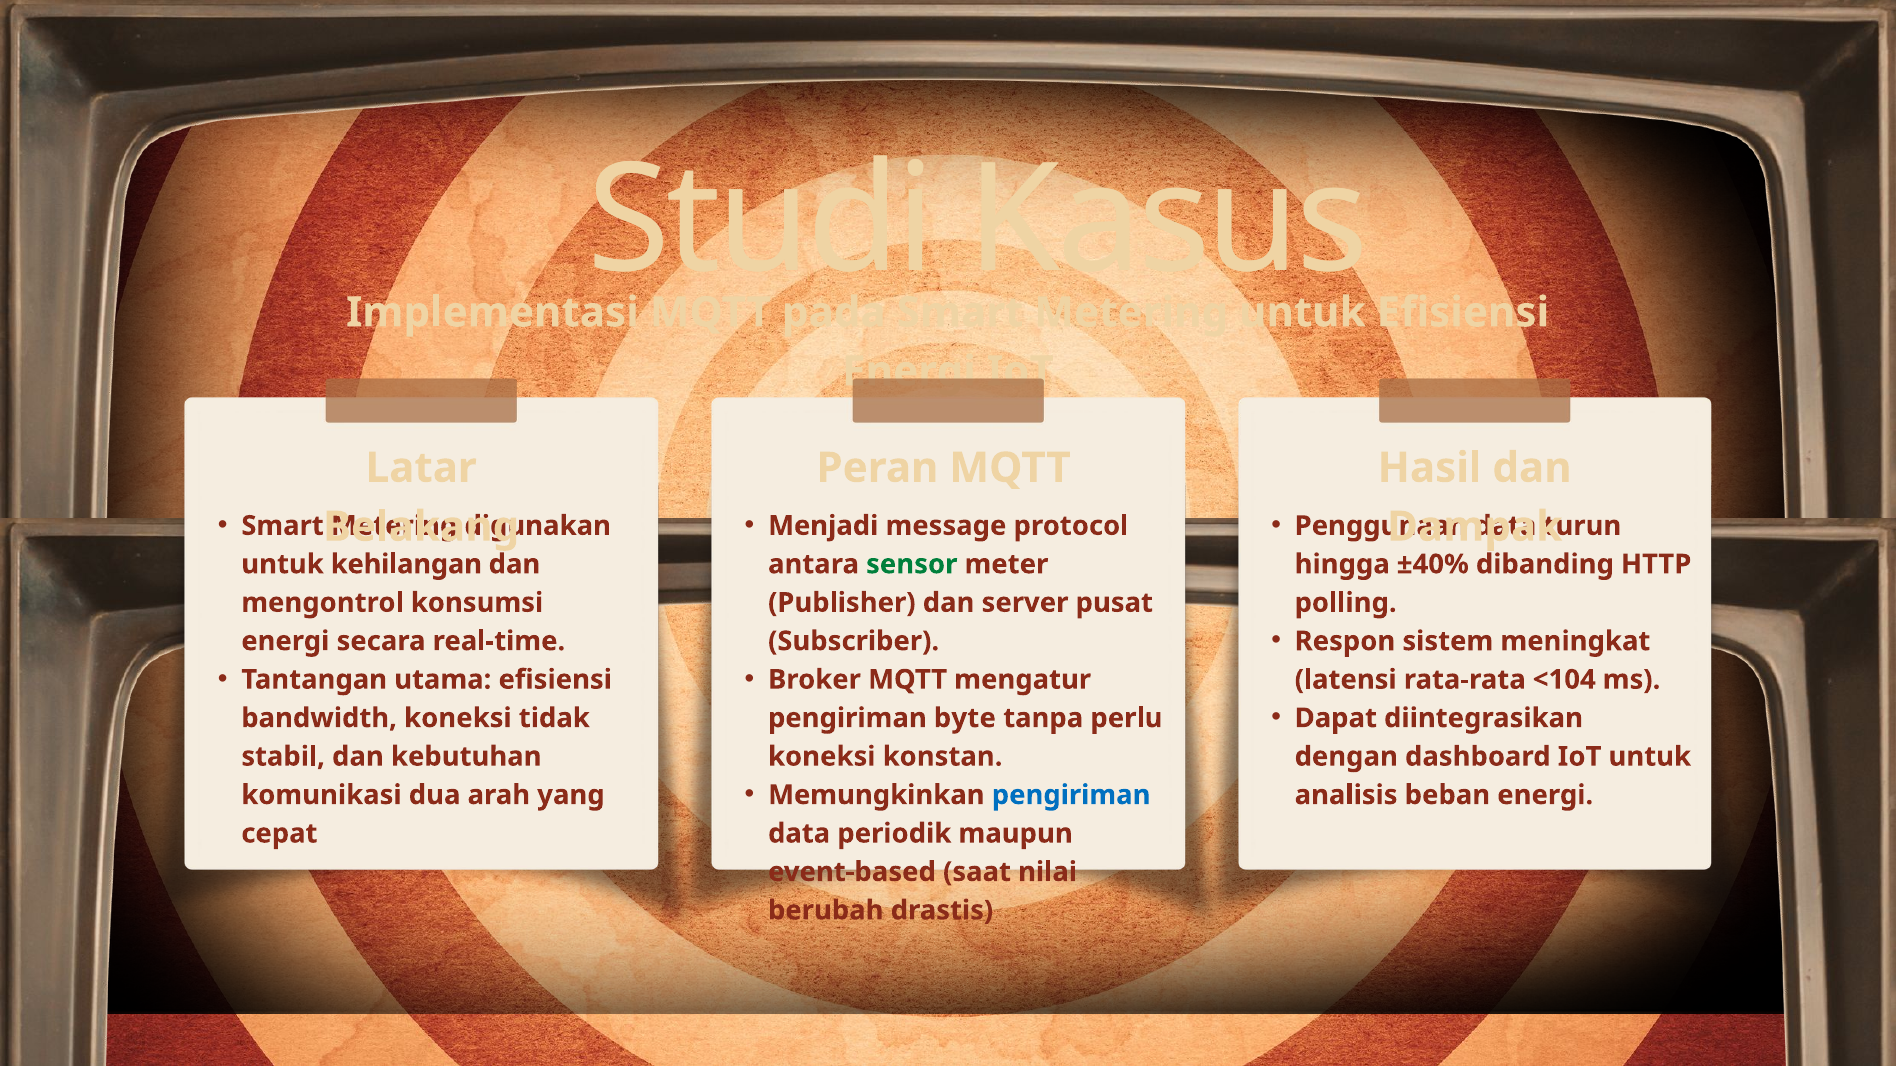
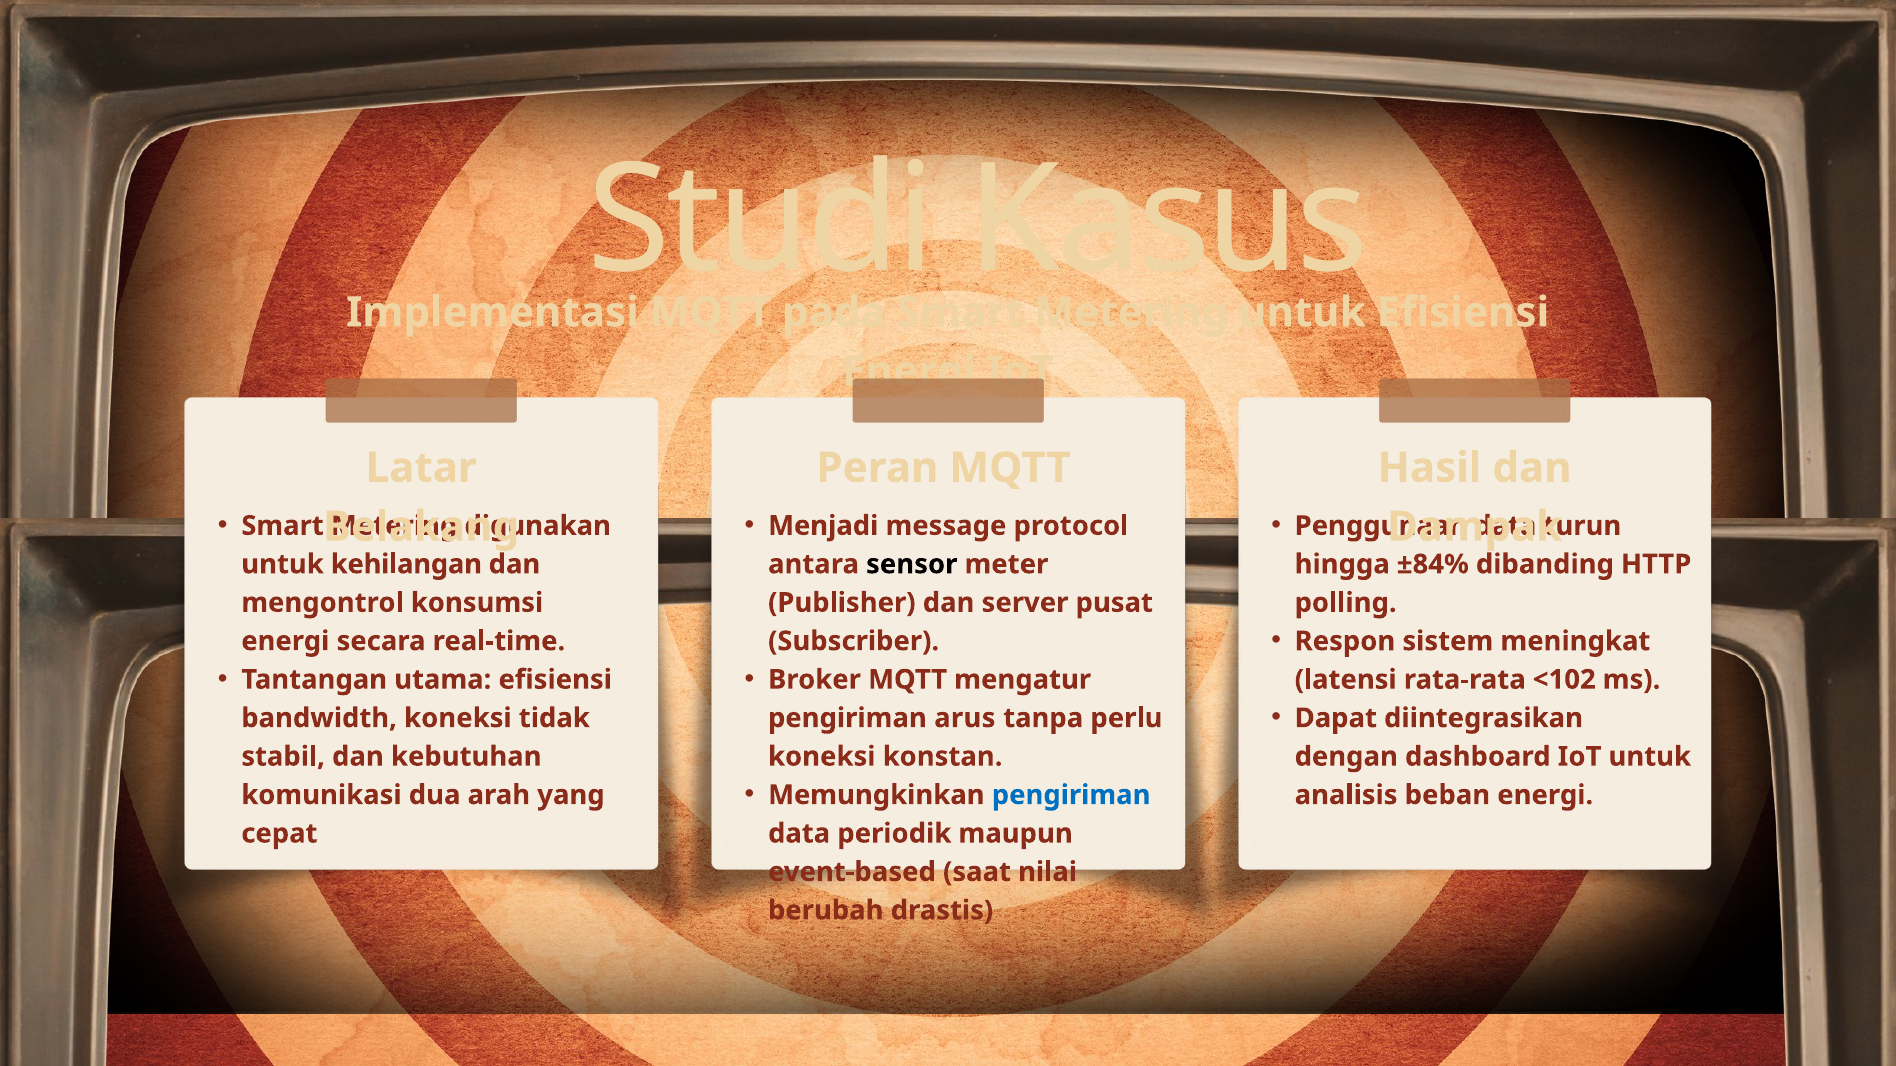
sensor colour: green -> black
±40%: ±40% -> ±84%
<104: <104 -> <102
byte: byte -> arus
